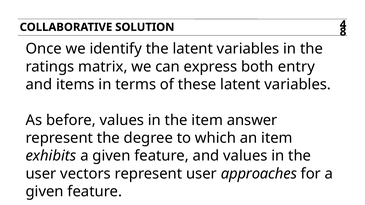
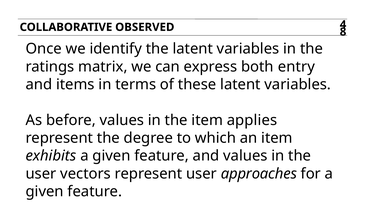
SOLUTION: SOLUTION -> OBSERVED
answer: answer -> applies
